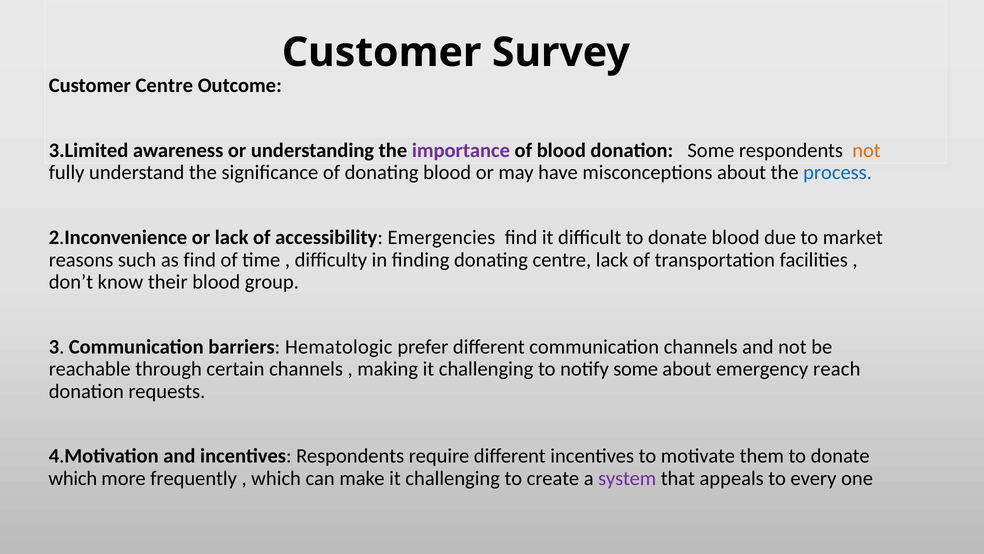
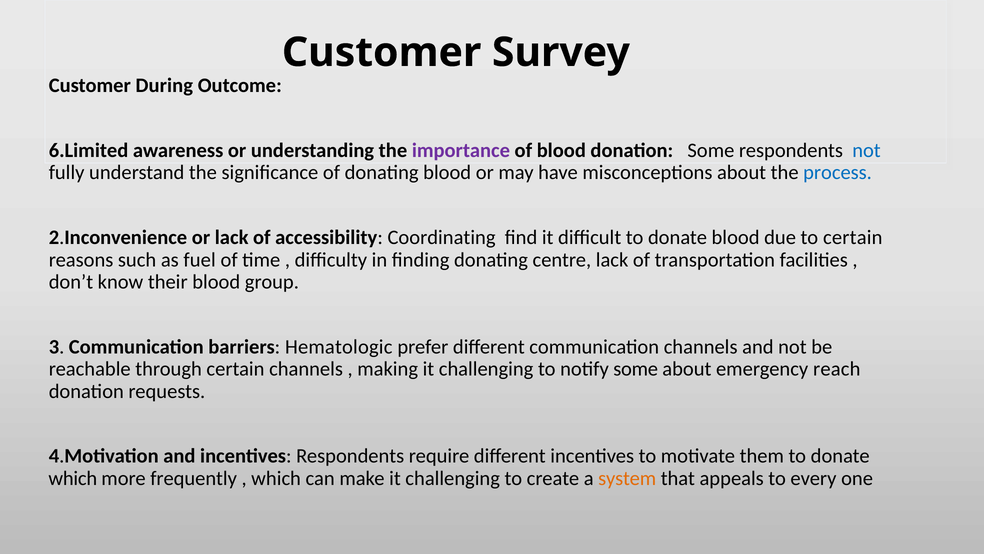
Customer Centre: Centre -> During
3.Limited: 3.Limited -> 6.Limited
not at (866, 150) colour: orange -> blue
Emergencies: Emergencies -> Coordinating
to market: market -> certain
as find: find -> fuel
system colour: purple -> orange
